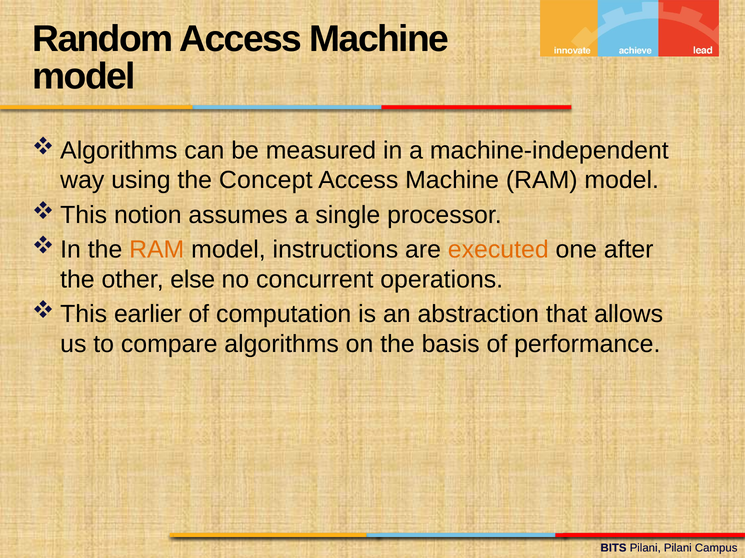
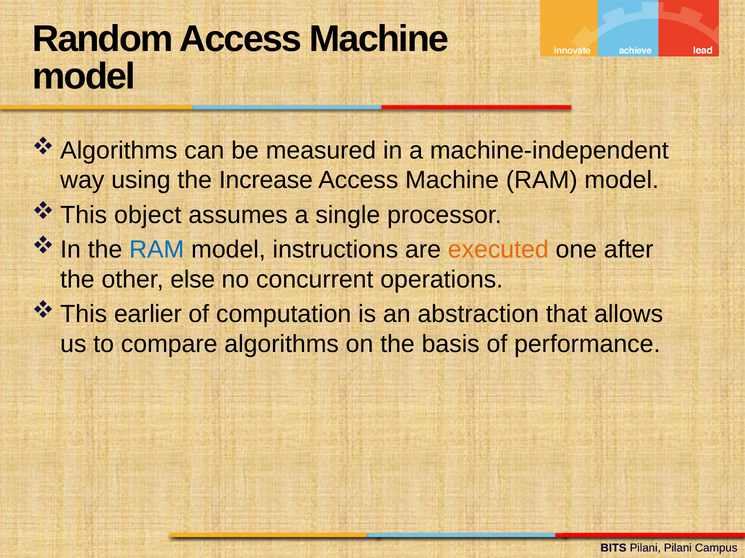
Concept: Concept -> Increase
notion: notion -> object
RAM at (157, 250) colour: orange -> blue
